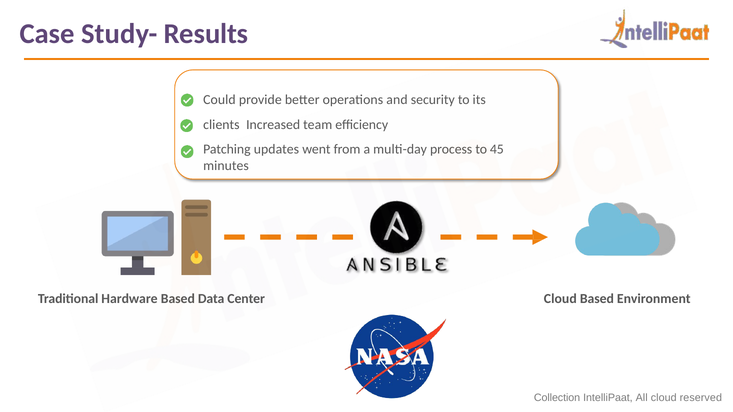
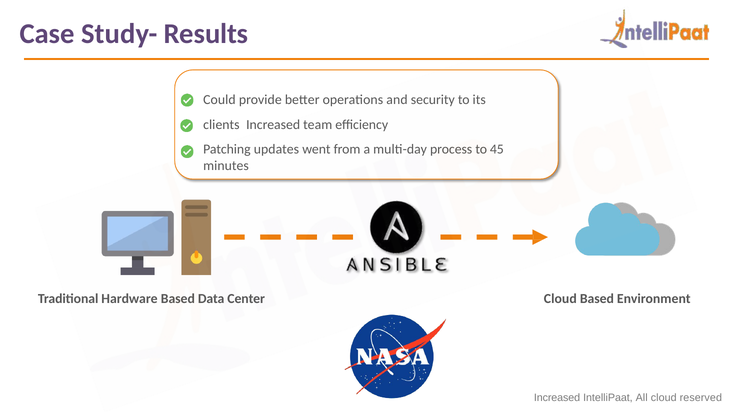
Collection at (557, 398): Collection -> Increased
